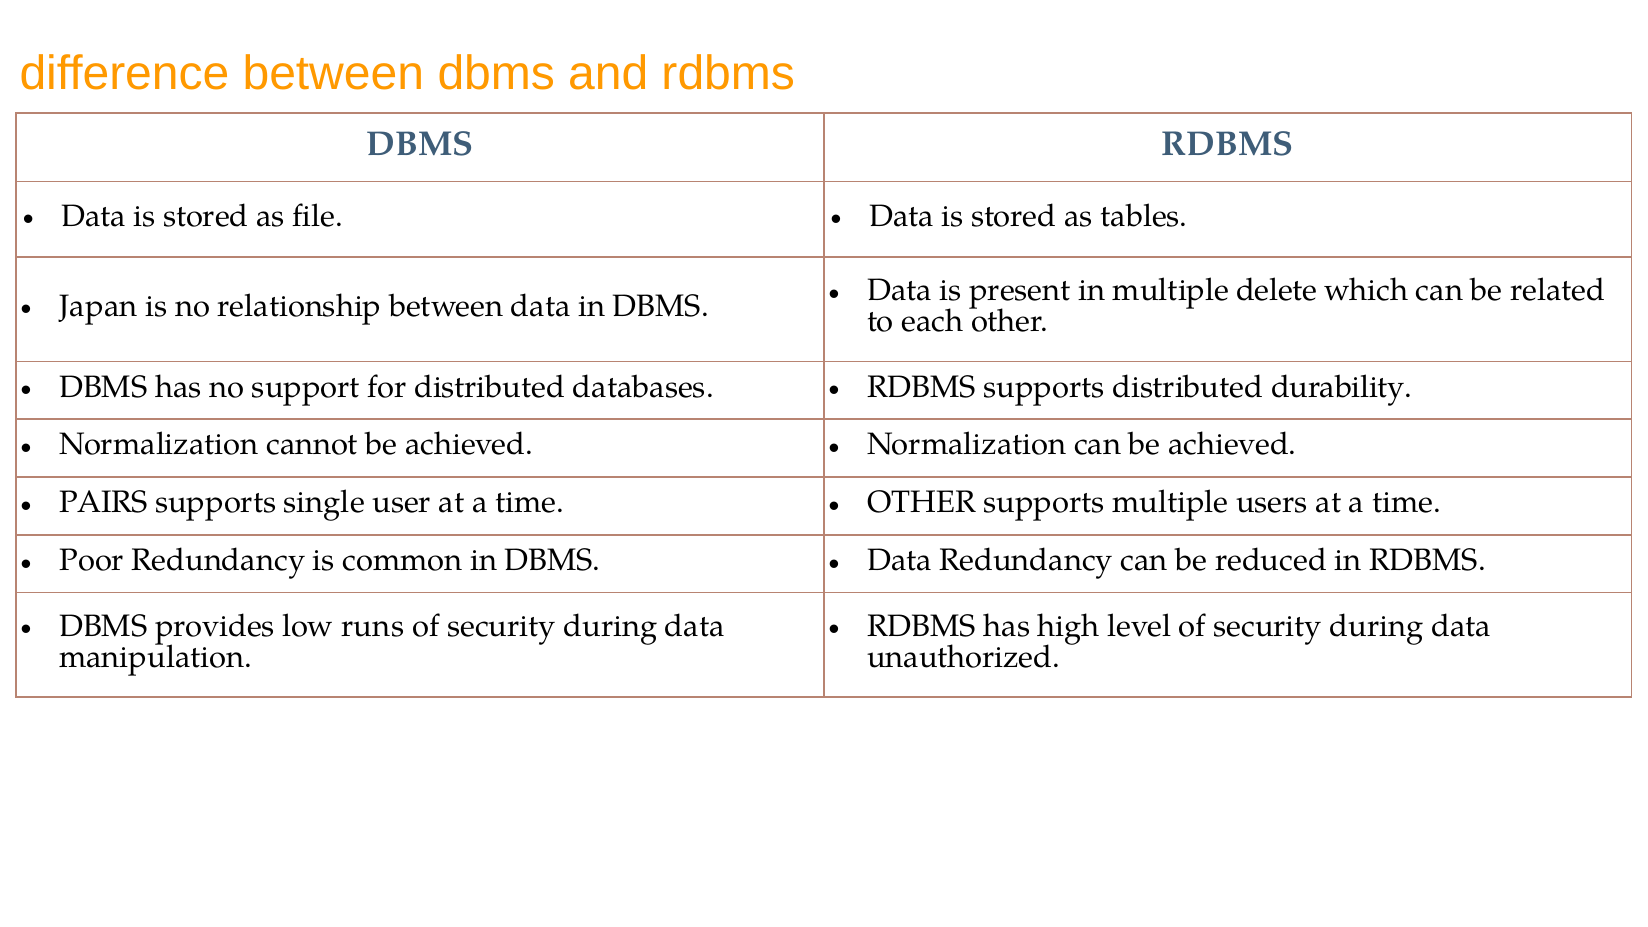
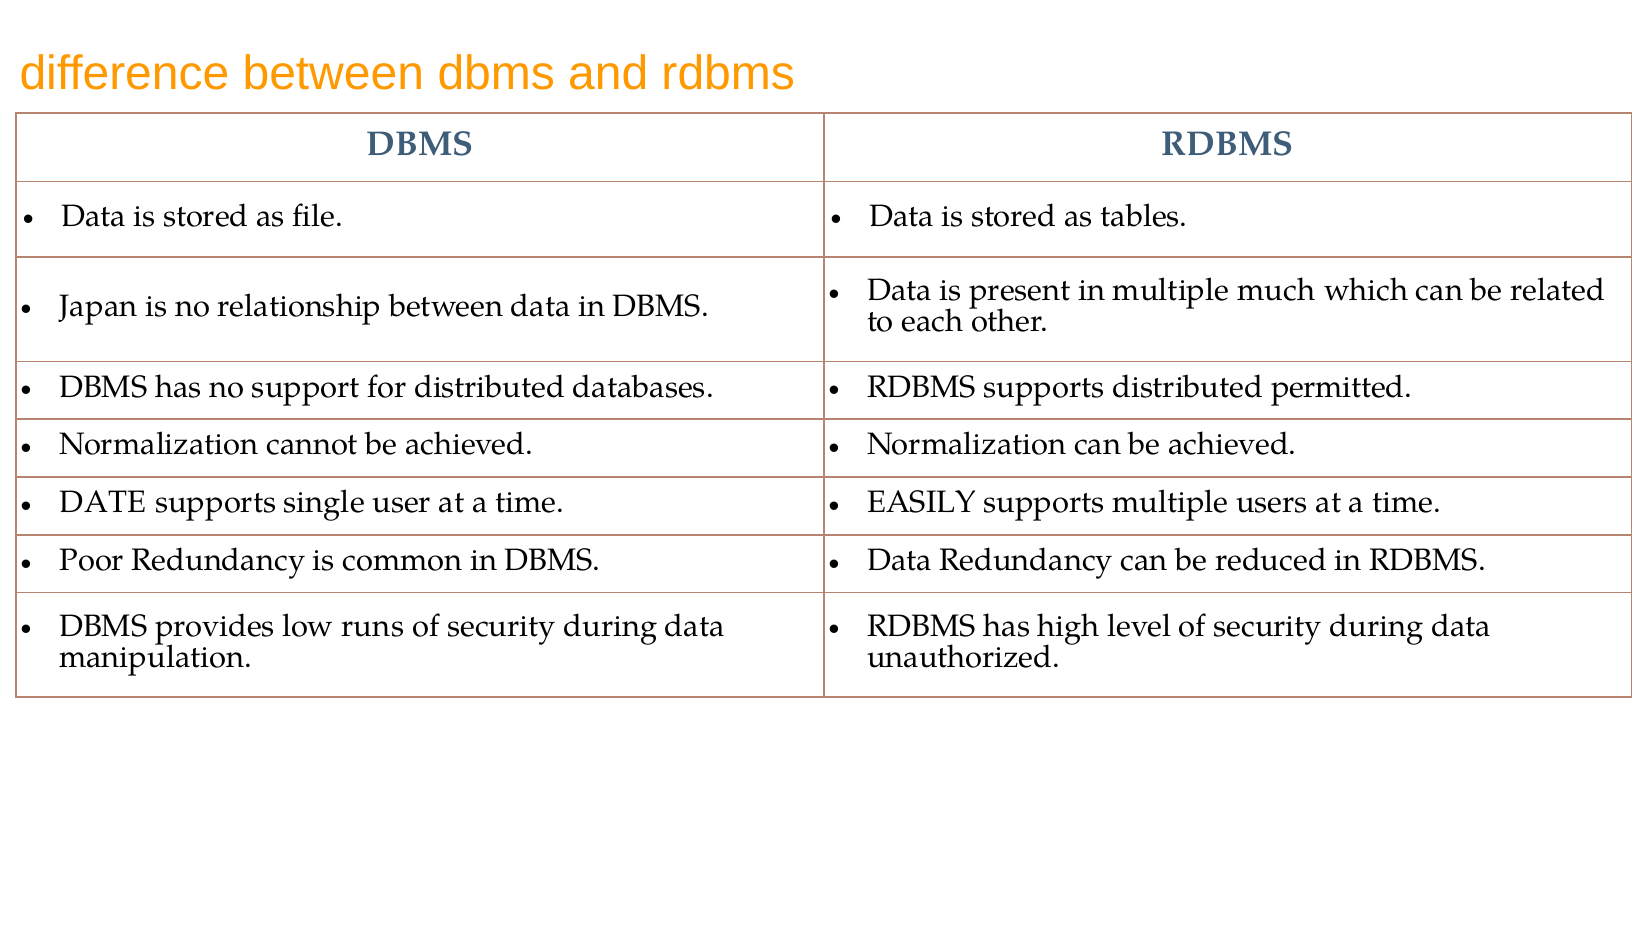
delete: delete -> much
durability: durability -> permitted
PAIRS: PAIRS -> DATE
OTHER at (922, 503): OTHER -> EASILY
